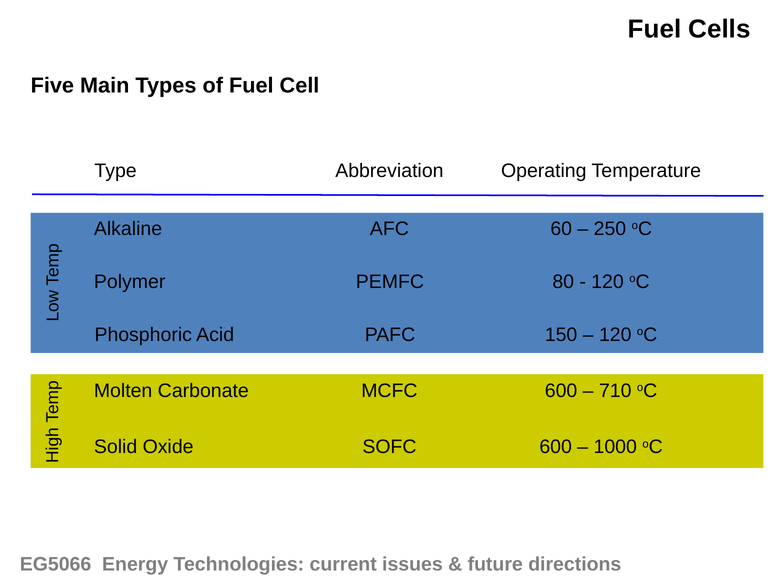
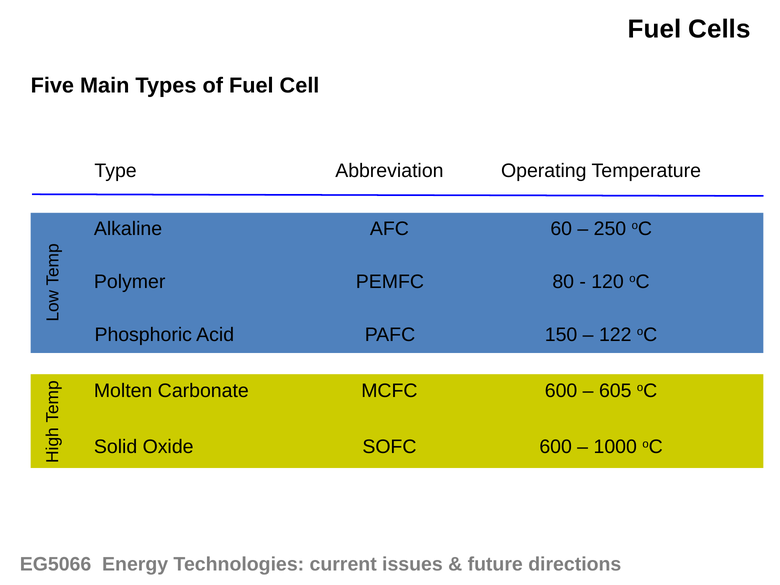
120 at (615, 335): 120 -> 122
710: 710 -> 605
